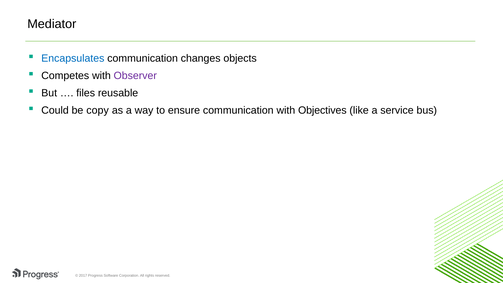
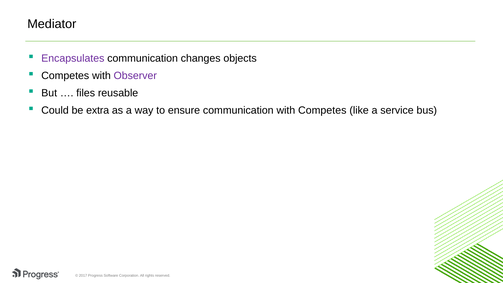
Encapsulates colour: blue -> purple
copy: copy -> extra
with Objectives: Objectives -> Competes
